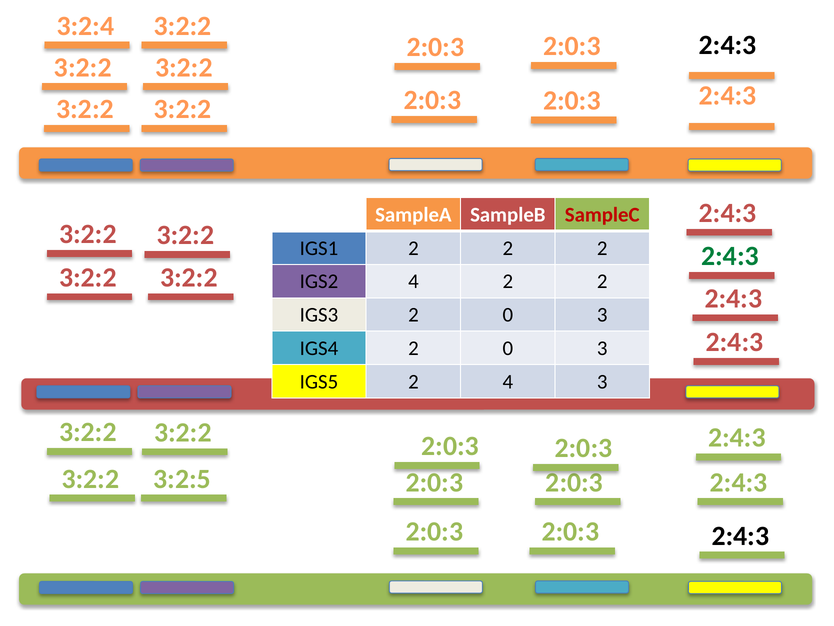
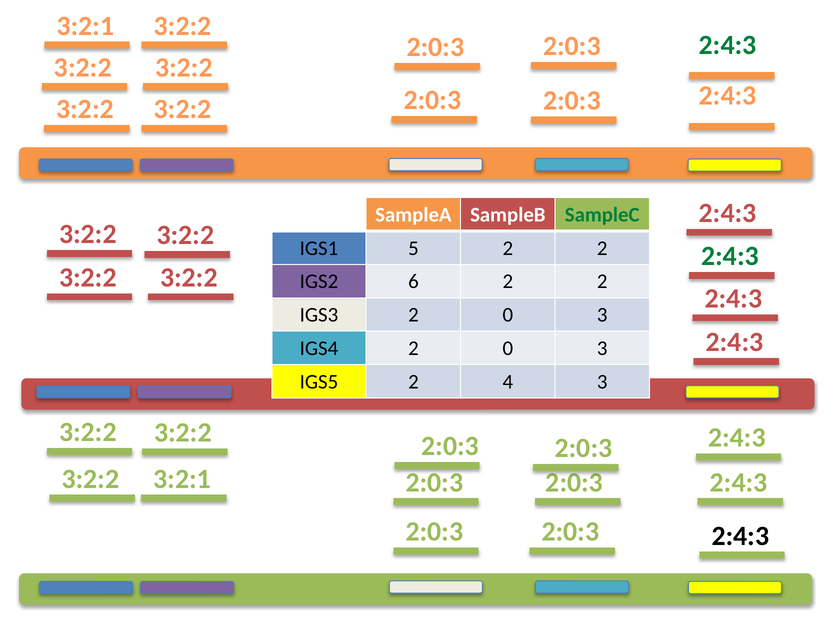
3:2:4 at (85, 26): 3:2:4 -> 3:2:1
2:4:3 at (728, 45) colour: black -> green
SampleC colour: red -> green
IGS1 2: 2 -> 5
IGS2 4: 4 -> 6
3:2:5 at (182, 478): 3:2:5 -> 3:2:1
